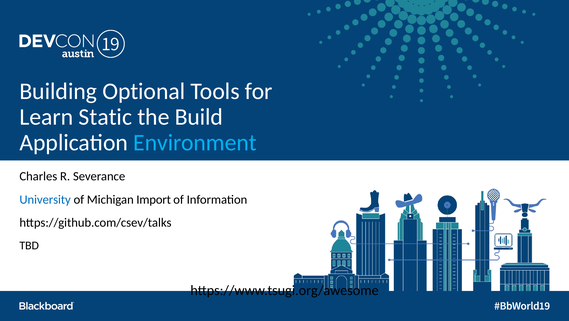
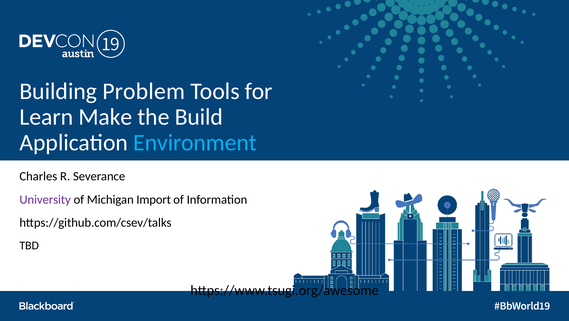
Optional: Optional -> Problem
Static: Static -> Make
University colour: blue -> purple
